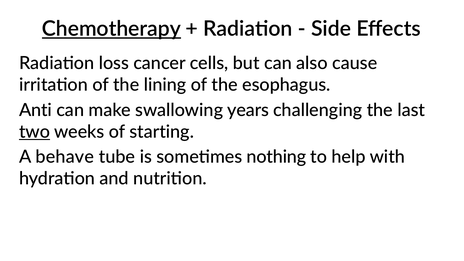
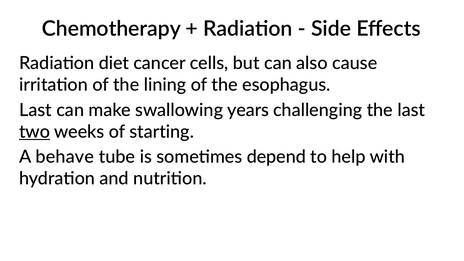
Chemotherapy underline: present -> none
loss: loss -> diet
Anti at (36, 110): Anti -> Last
nothing: nothing -> depend
